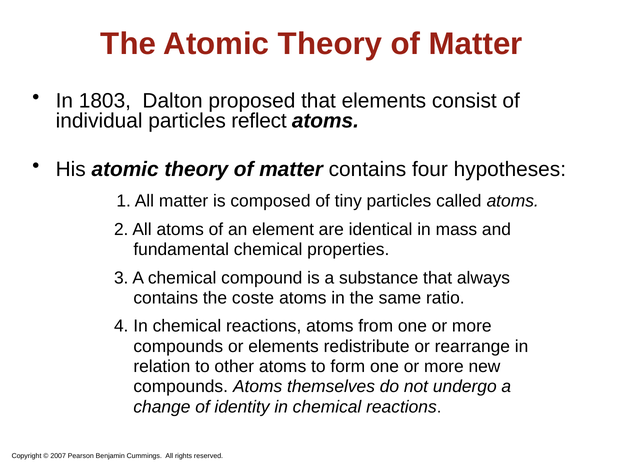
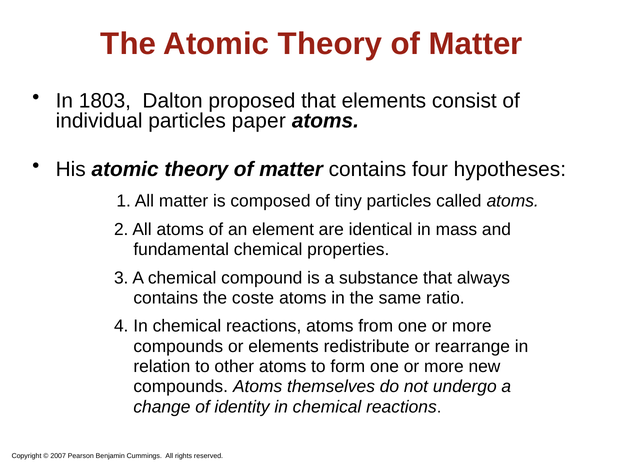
reflect: reflect -> paper
